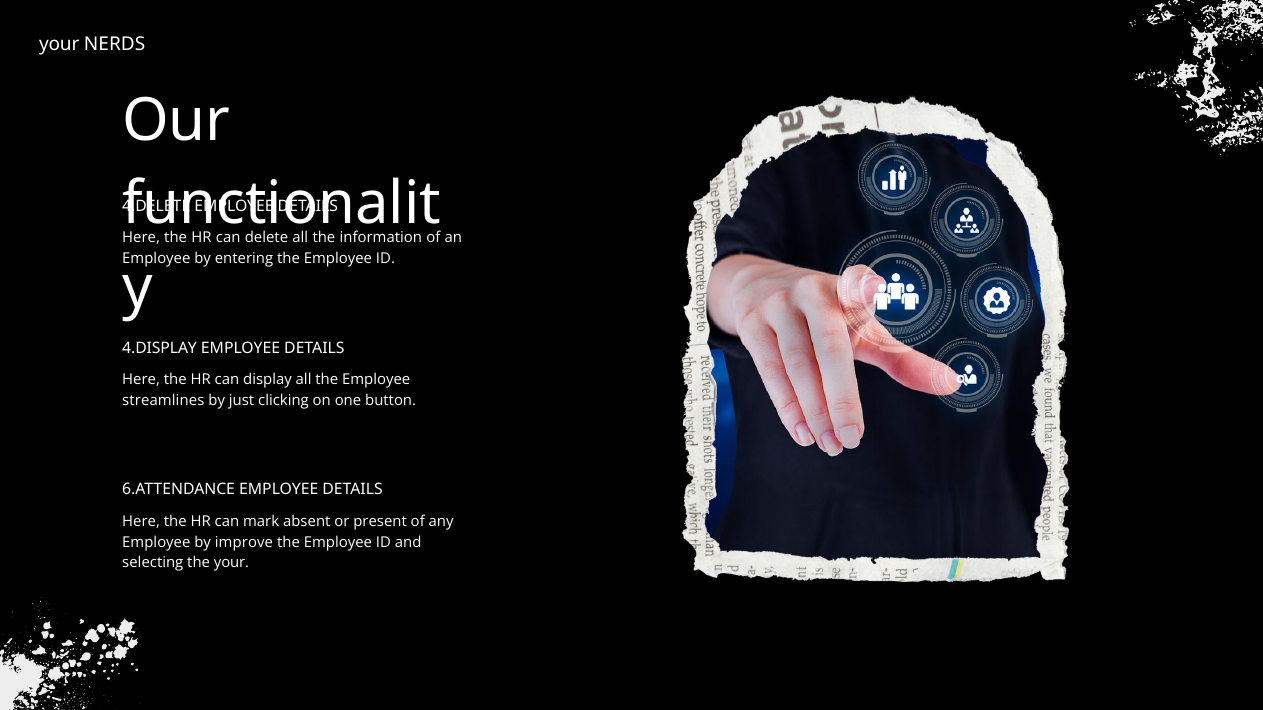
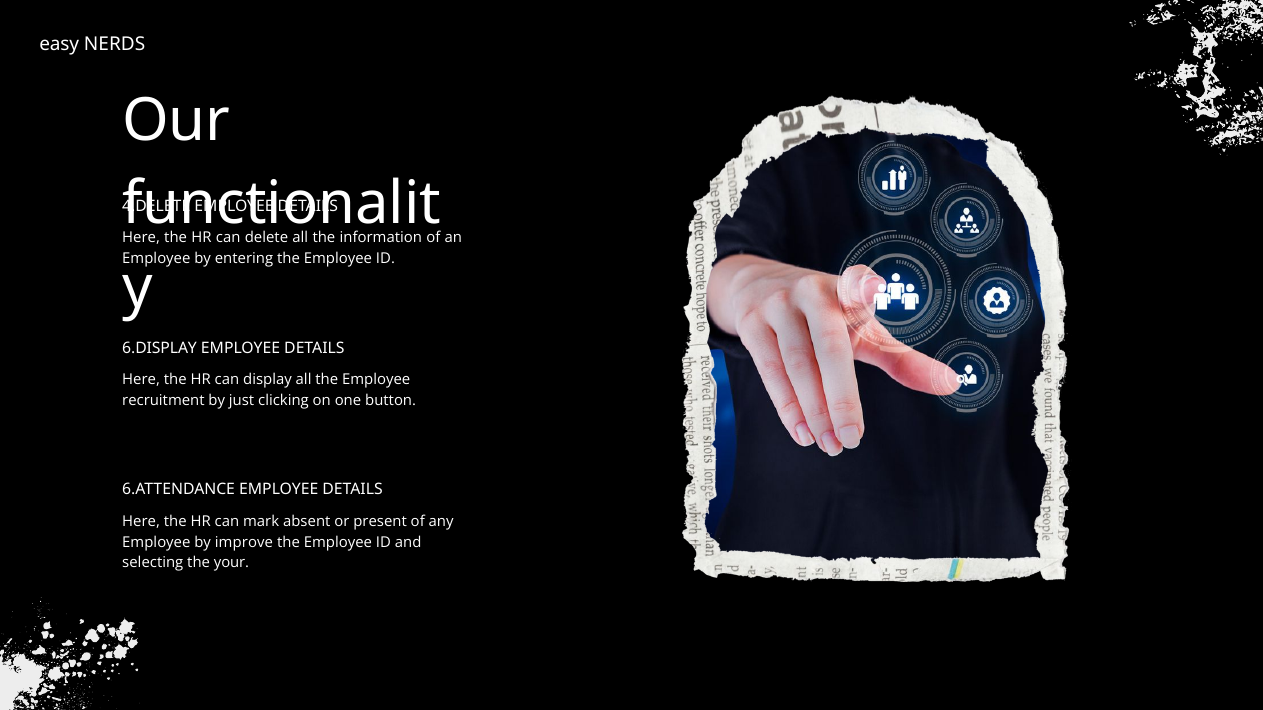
your at (59, 45): your -> easy
4.DISPLAY: 4.DISPLAY -> 6.DISPLAY
streamlines: streamlines -> recruitment
